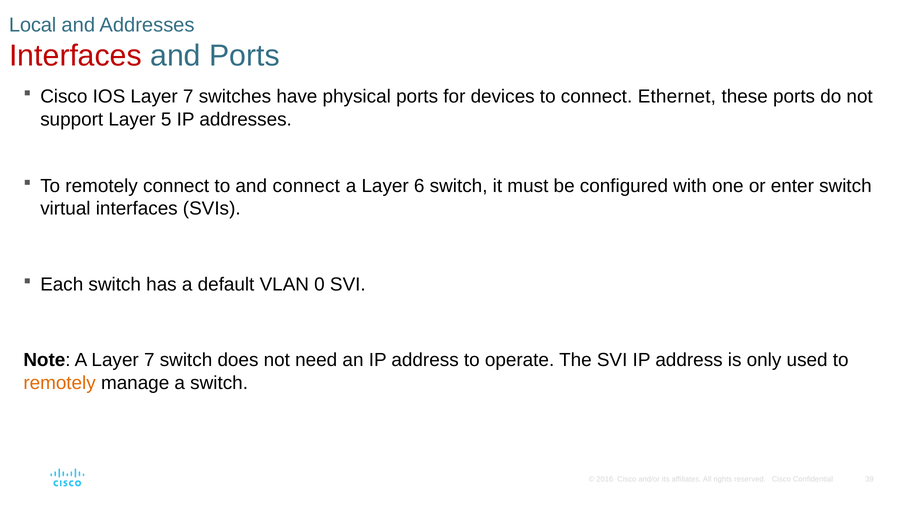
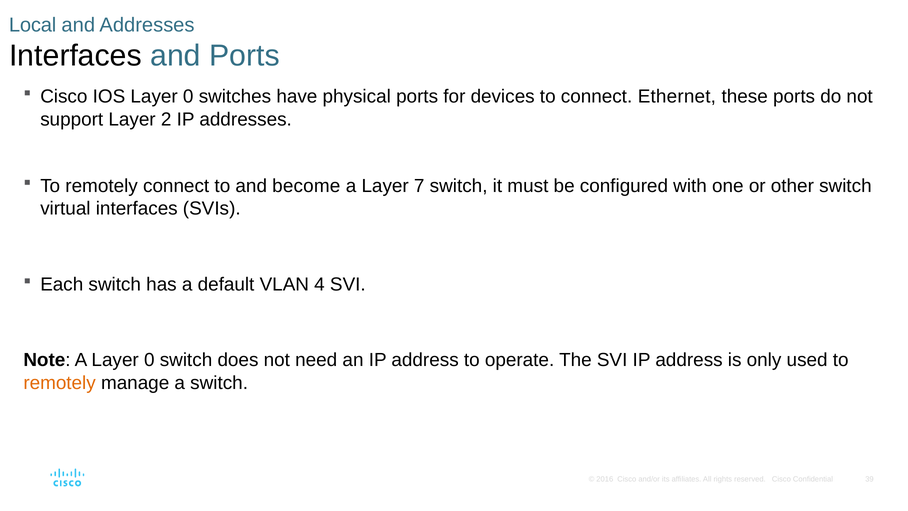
Interfaces at (75, 56) colour: red -> black
IOS Layer 7: 7 -> 0
5: 5 -> 2
and connect: connect -> become
6: 6 -> 7
enter: enter -> other
0: 0 -> 4
A Layer 7: 7 -> 0
